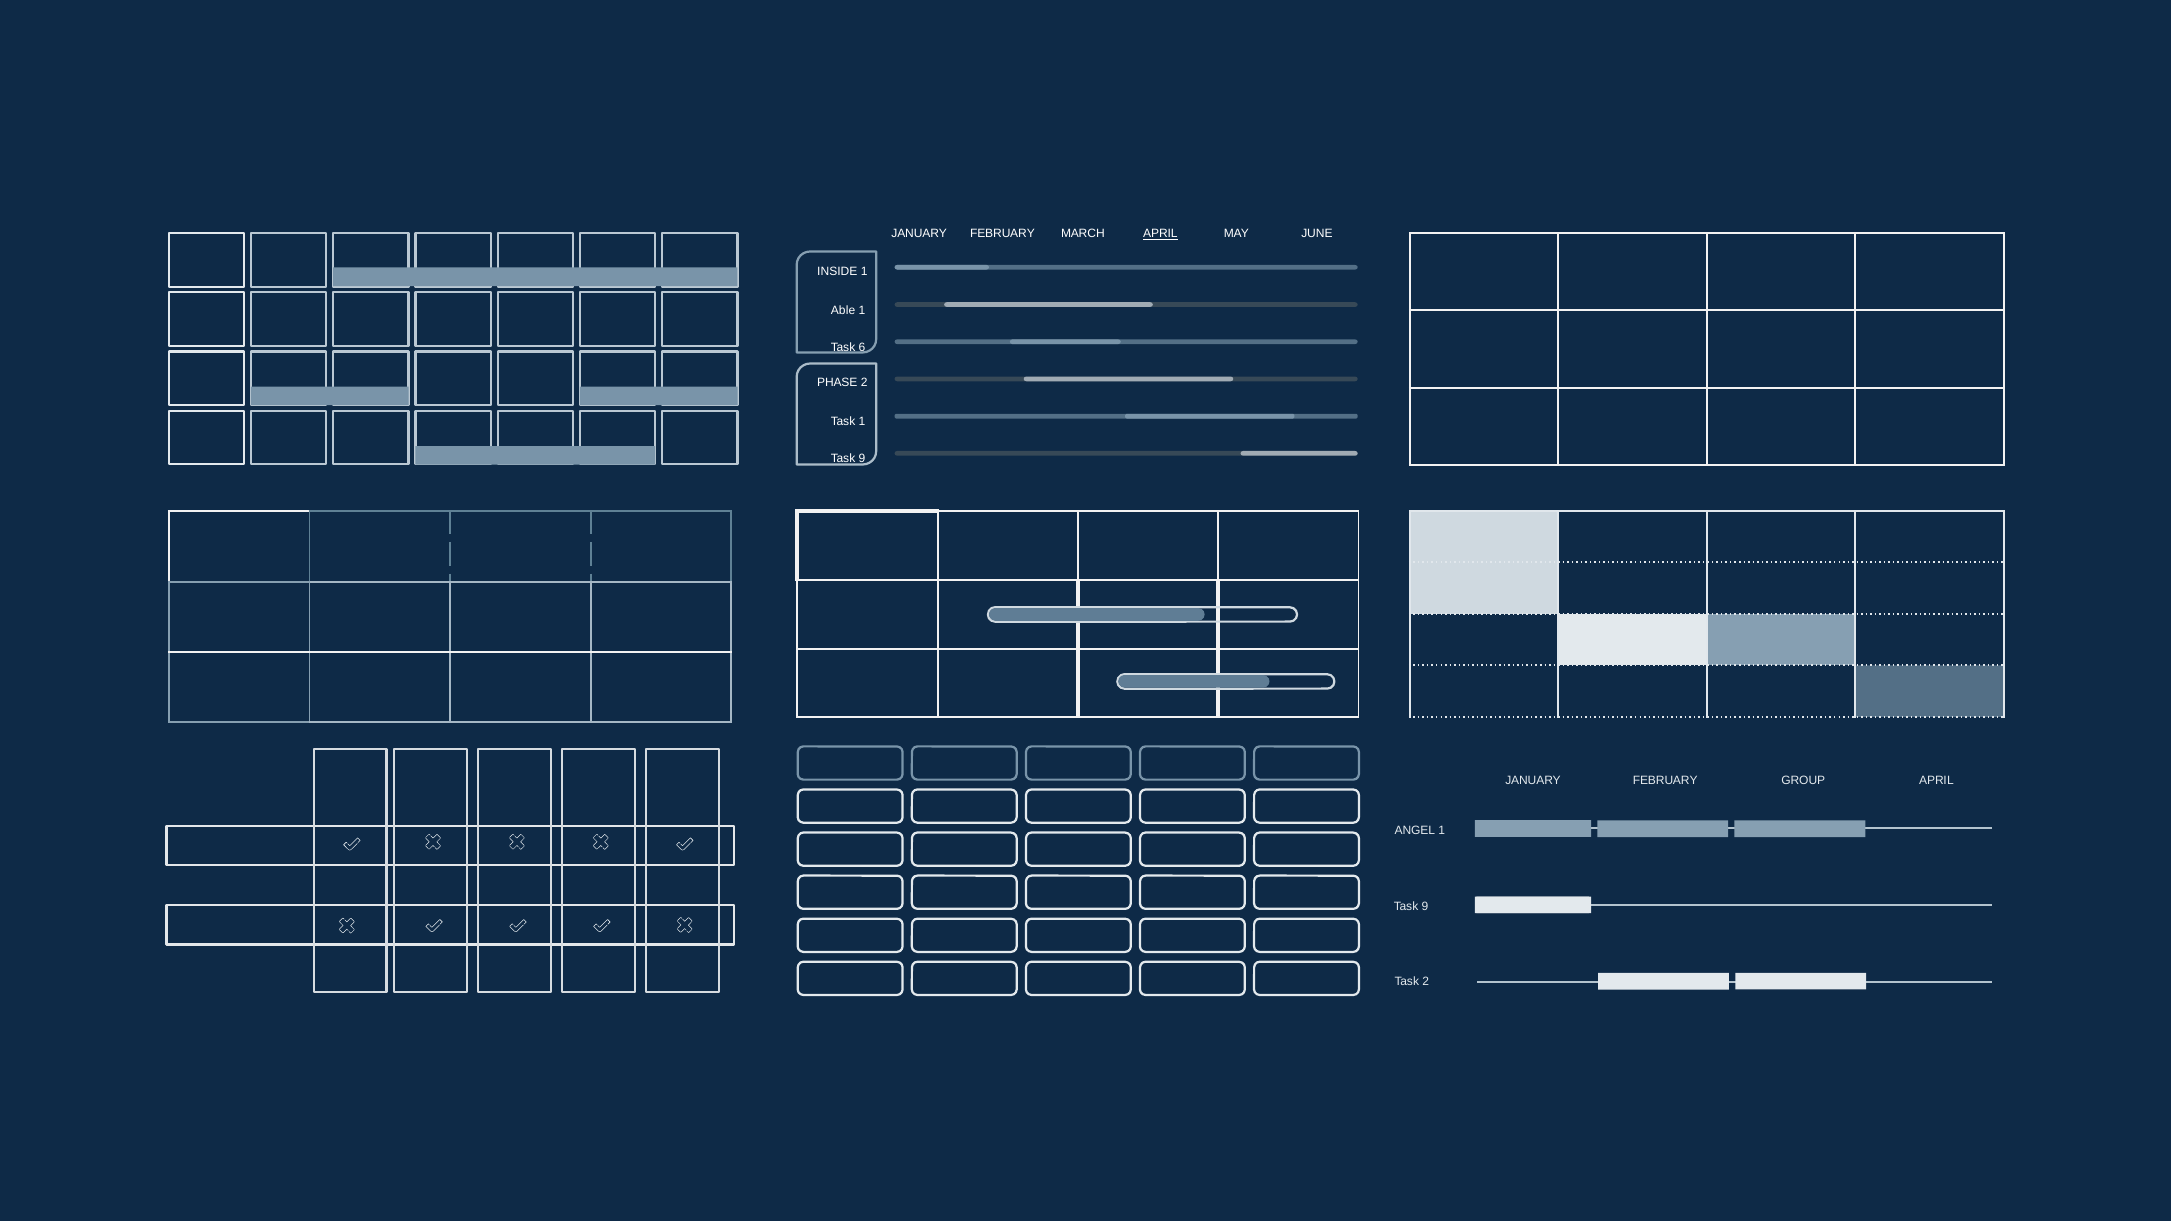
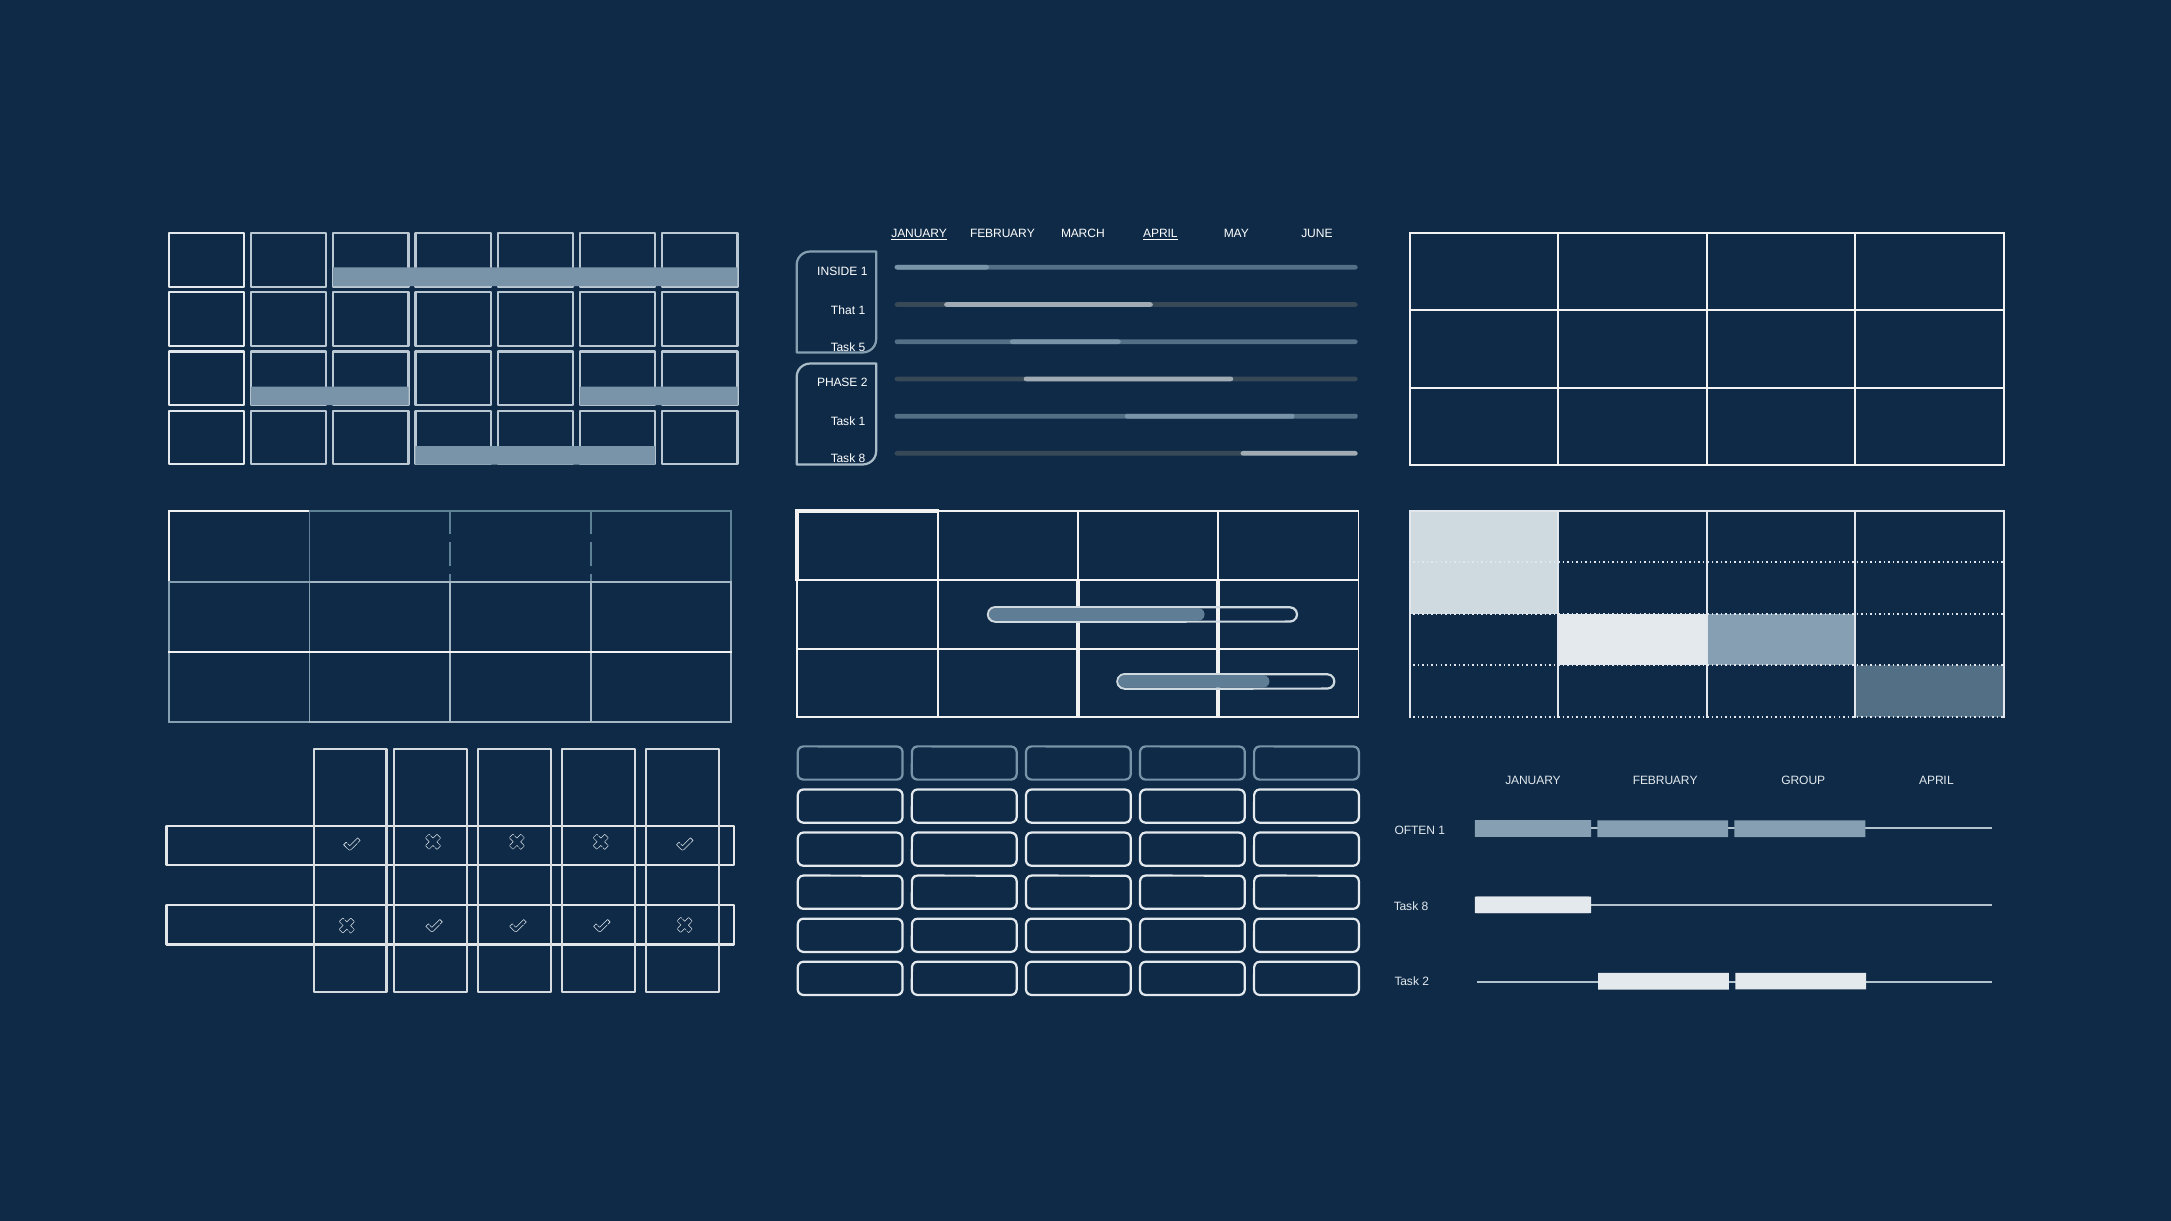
JANUARY at (919, 234) underline: none -> present
Able: Able -> That
6: 6 -> 5
9 at (862, 459): 9 -> 8
ANGEL: ANGEL -> OFTEN
9 at (1425, 907): 9 -> 8
